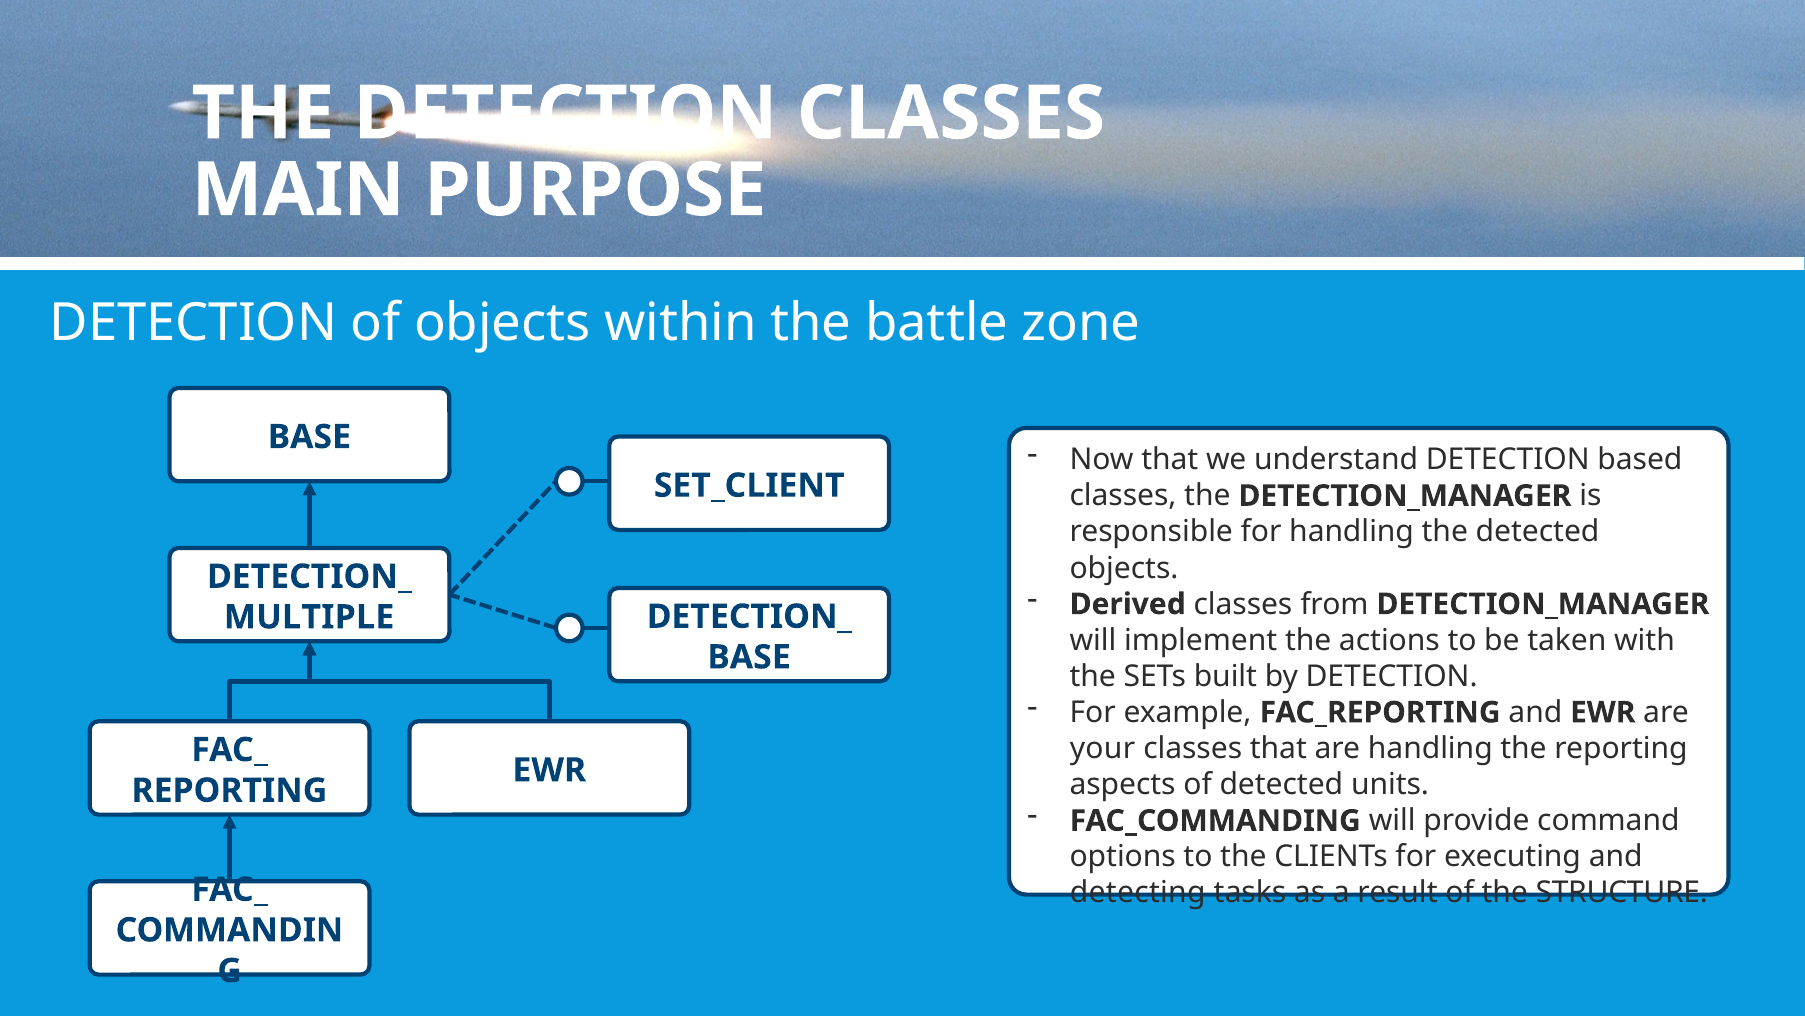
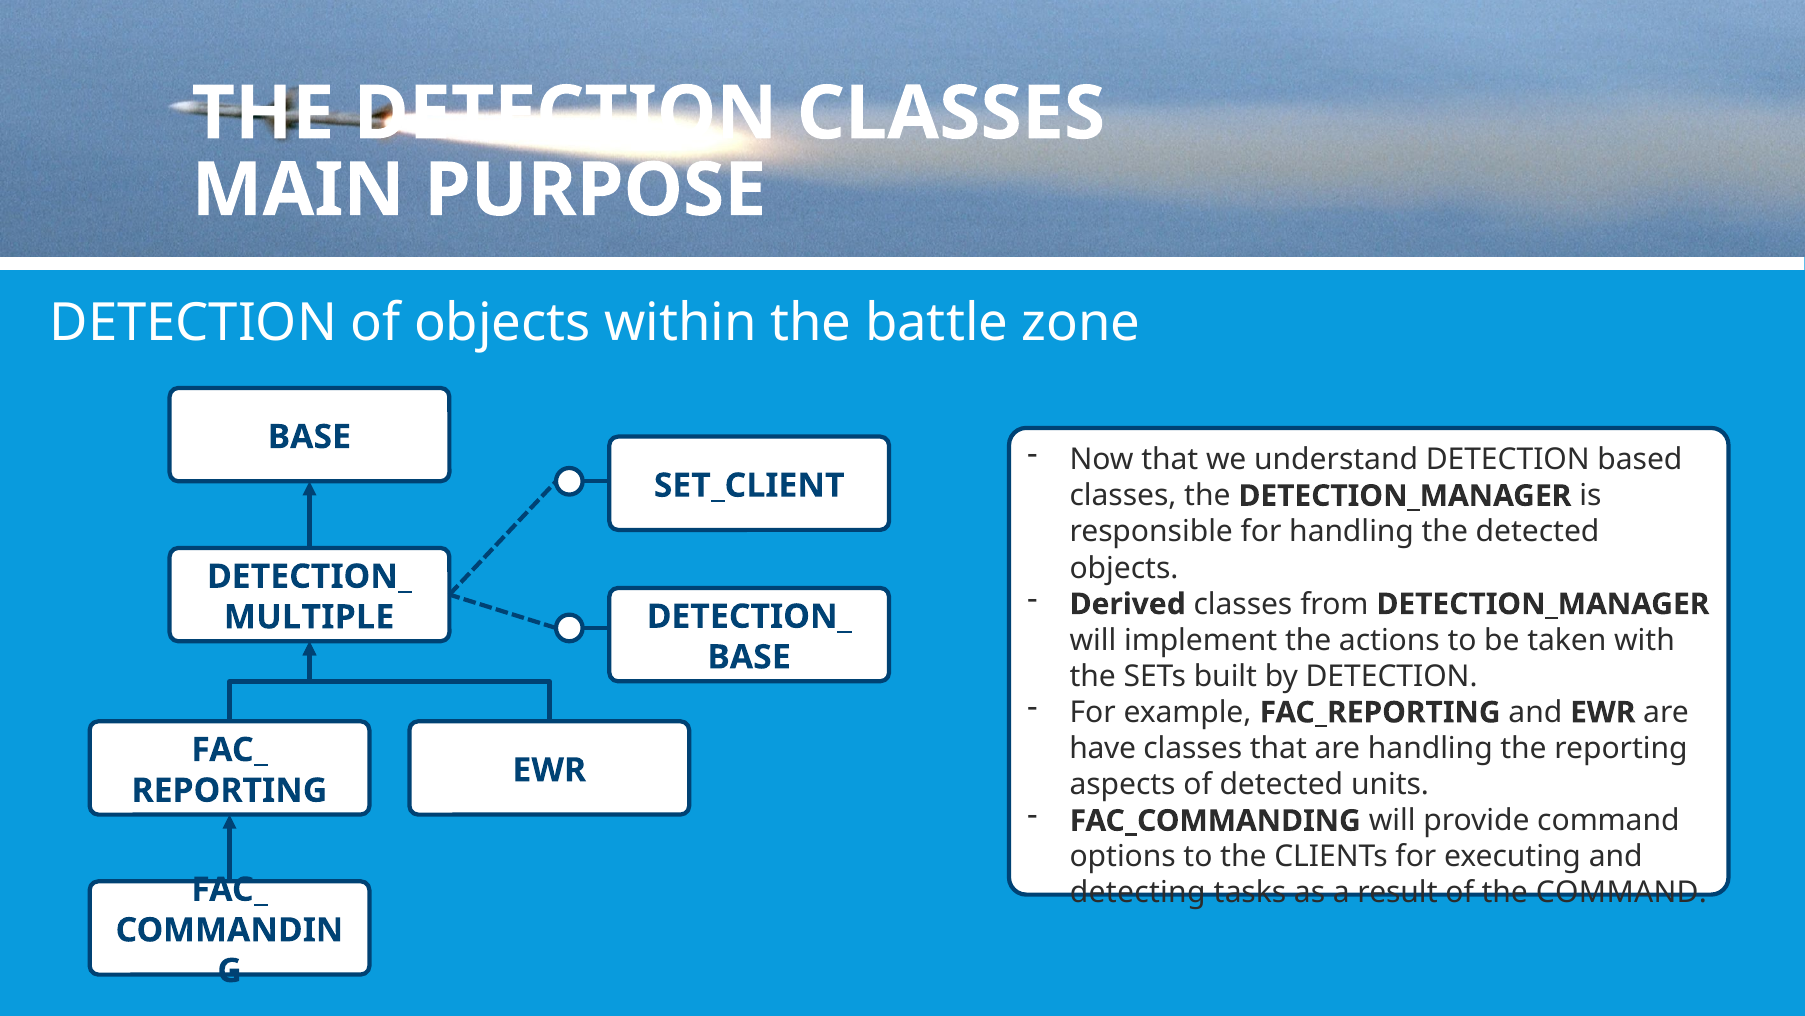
your: your -> have
the STRUCTURE: STRUCTURE -> COMMAND
